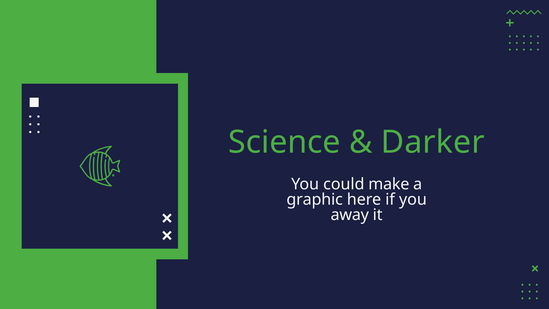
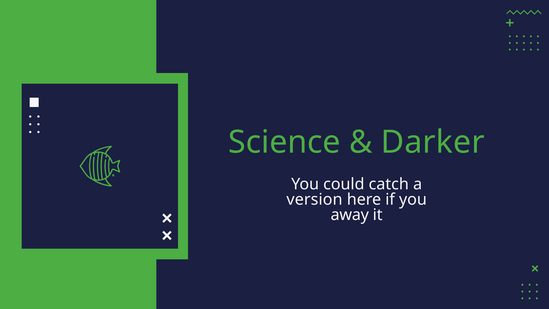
make: make -> catch
graphic: graphic -> version
